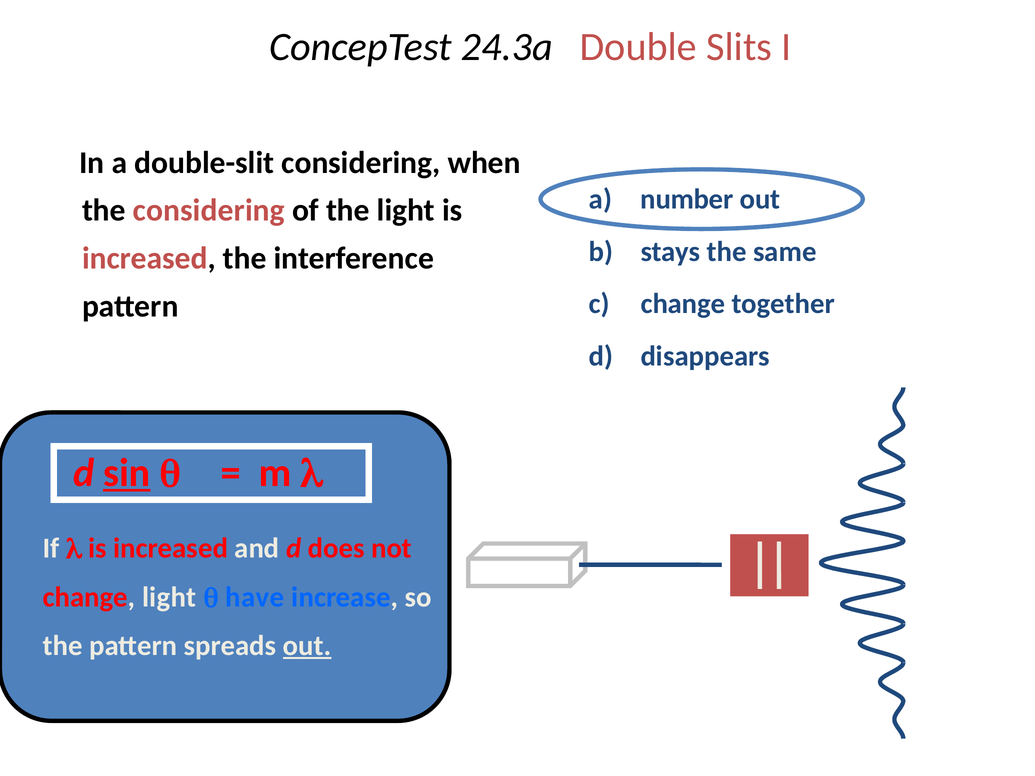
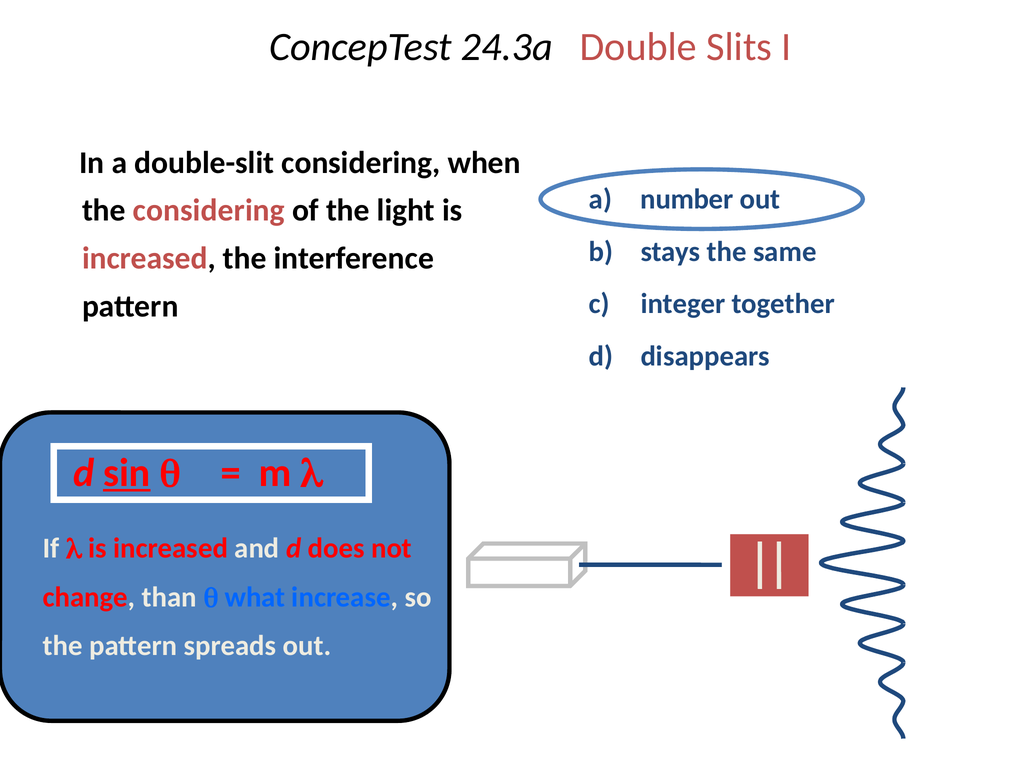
change at (683, 304): change -> integer
change light: light -> than
have: have -> what
out at (307, 646) underline: present -> none
